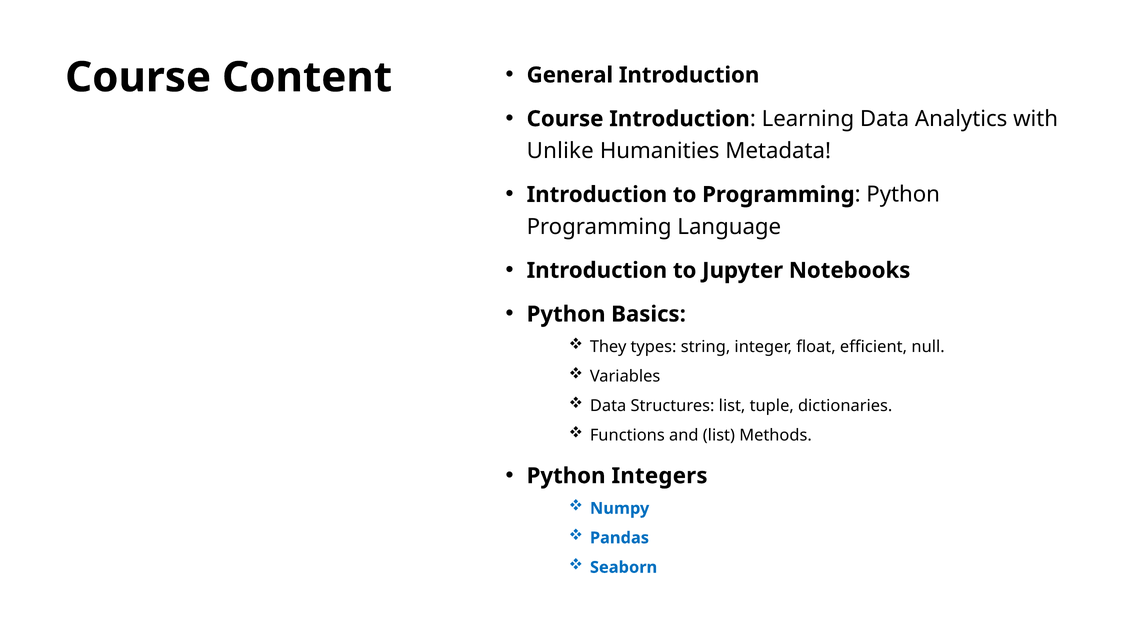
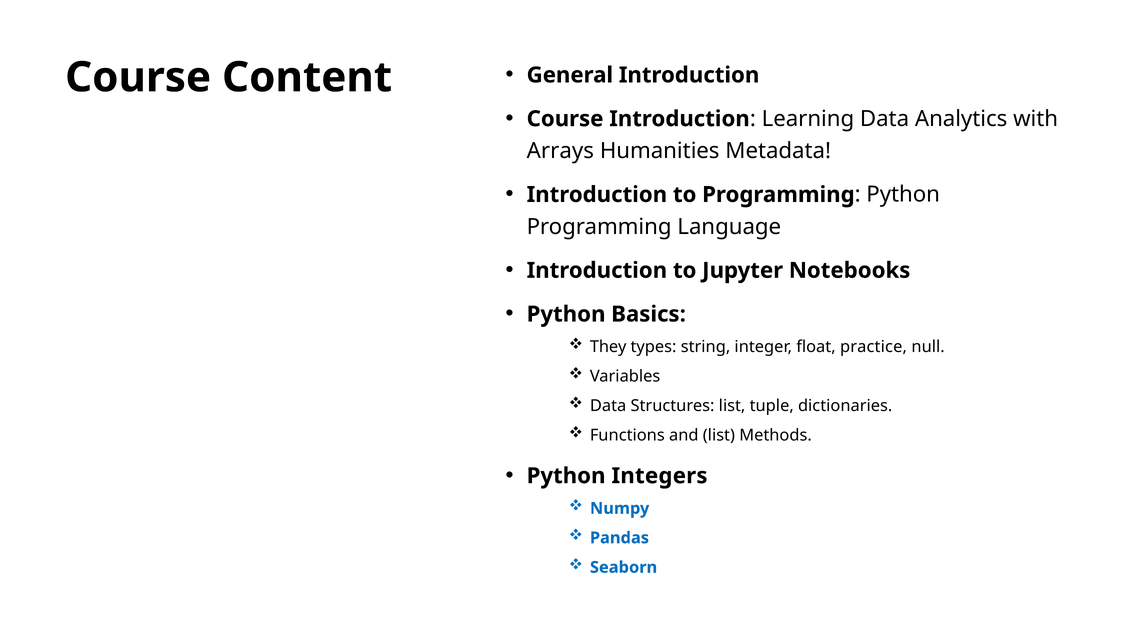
Unlike: Unlike -> Arrays
efficient: efficient -> practice
